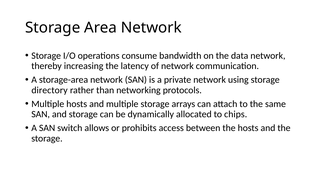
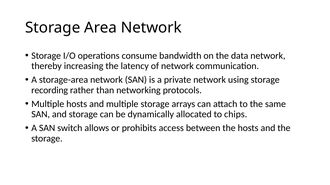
directory: directory -> recording
